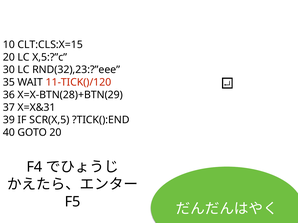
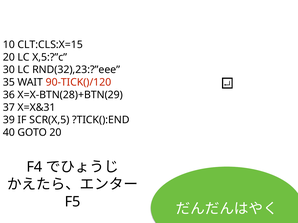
11-TICK()/120: 11-TICK()/120 -> 90-TICK()/120
